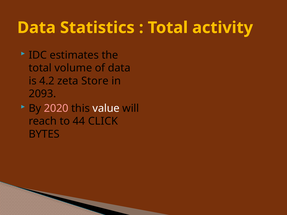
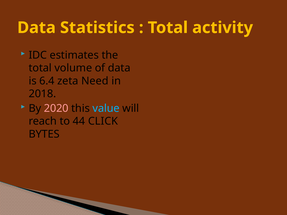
4.2: 4.2 -> 6.4
Store: Store -> Need
2093: 2093 -> 2018
value colour: white -> light blue
